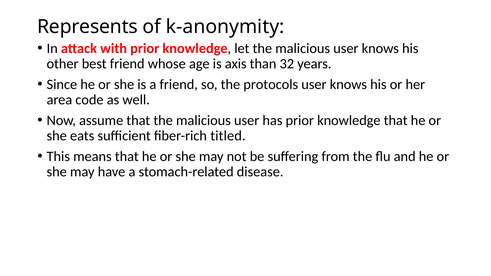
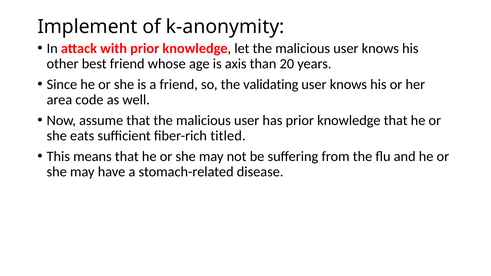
Represents: Represents -> Implement
32: 32 -> 20
protocols: protocols -> validating
